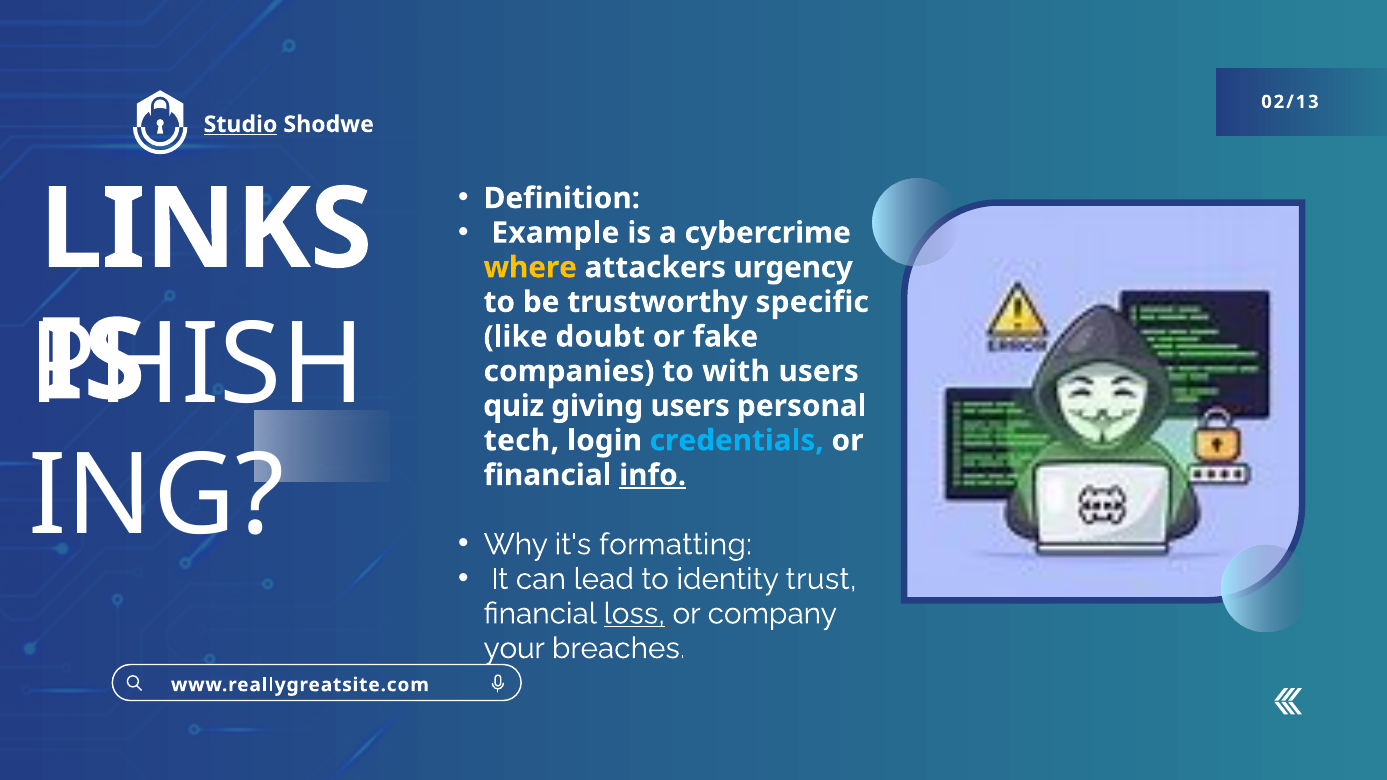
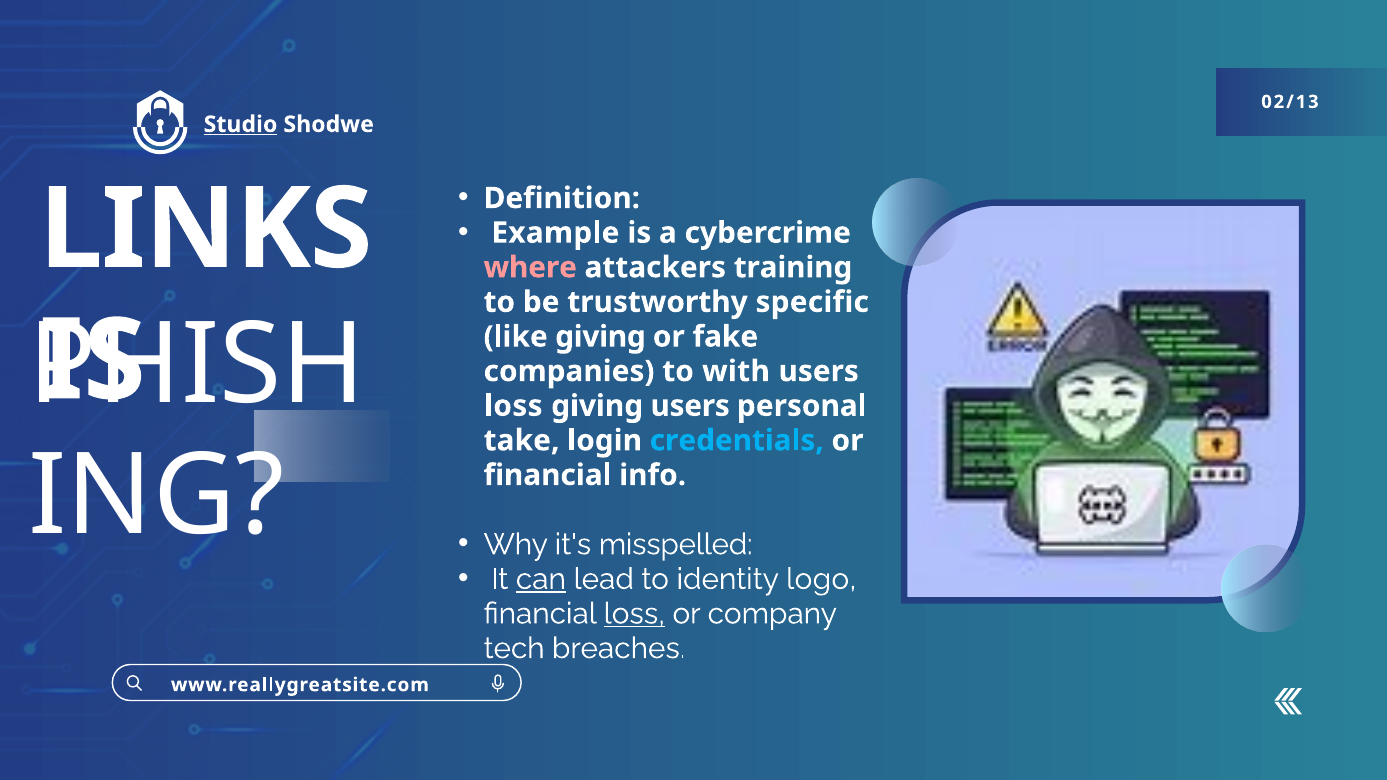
where colour: yellow -> pink
urgency: urgency -> training
like doubt: doubt -> giving
quiz at (514, 406): quiz -> loss
tech: tech -> take
info underline: present -> none
formatting: formatting -> misspelled
can underline: none -> present
trust: trust -> logo
your: your -> tech
